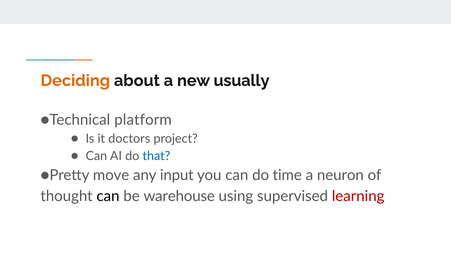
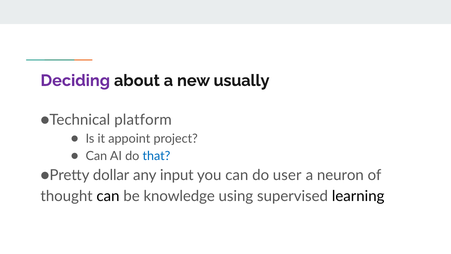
Deciding colour: orange -> purple
doctors: doctors -> appoint
move: move -> dollar
time: time -> user
warehouse: warehouse -> knowledge
learning colour: red -> black
